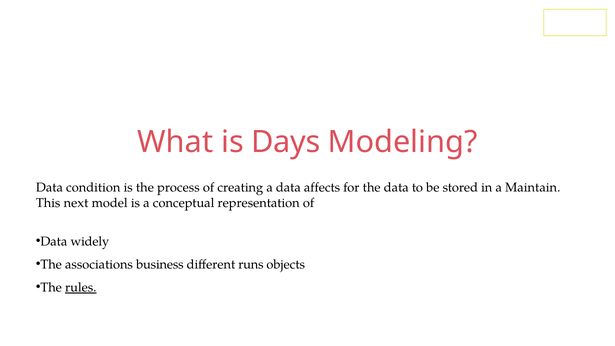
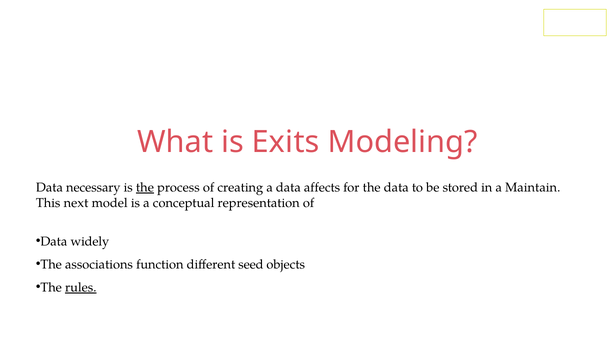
Days: Days -> Exits
condition: condition -> necessary
the at (145, 187) underline: none -> present
business: business -> function
runs: runs -> seed
